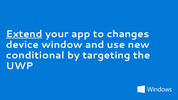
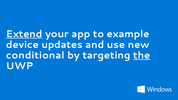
changes: changes -> example
window: window -> updates
the underline: none -> present
